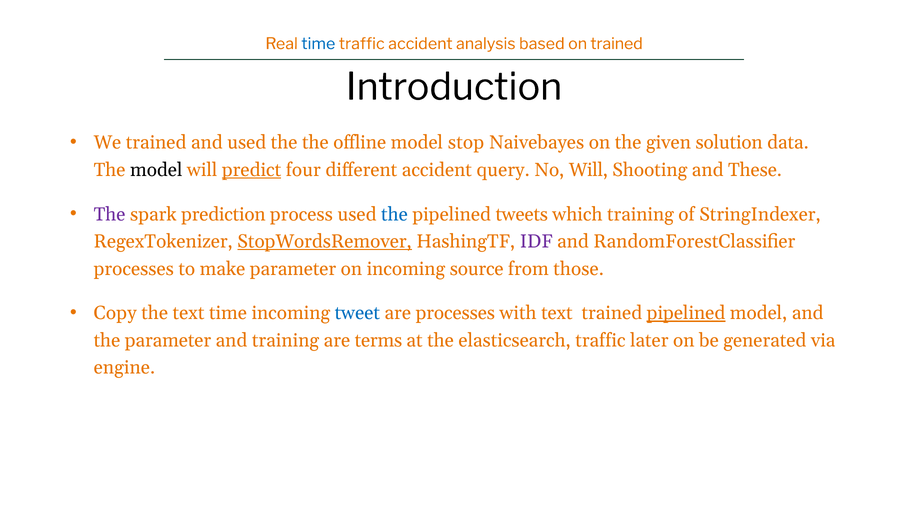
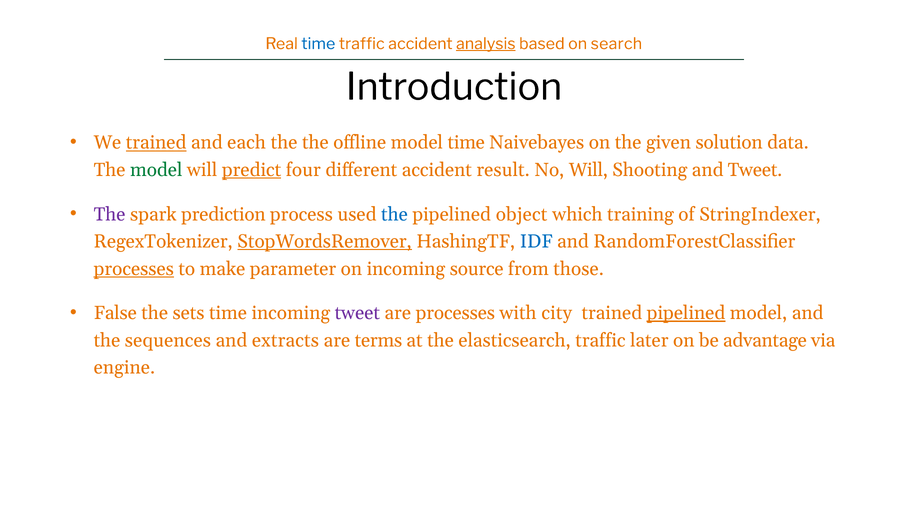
analysis underline: none -> present
on trained: trained -> search
trained at (156, 143) underline: none -> present
and used: used -> each
model stop: stop -> time
model at (156, 170) colour: black -> green
query: query -> result
and These: These -> Tweet
tweets: tweets -> object
IDF colour: purple -> blue
processes at (134, 269) underline: none -> present
Copy: Copy -> False
the text: text -> sets
tweet at (357, 313) colour: blue -> purple
with text: text -> city
the parameter: parameter -> sequences
and training: training -> extracts
generated: generated -> advantage
